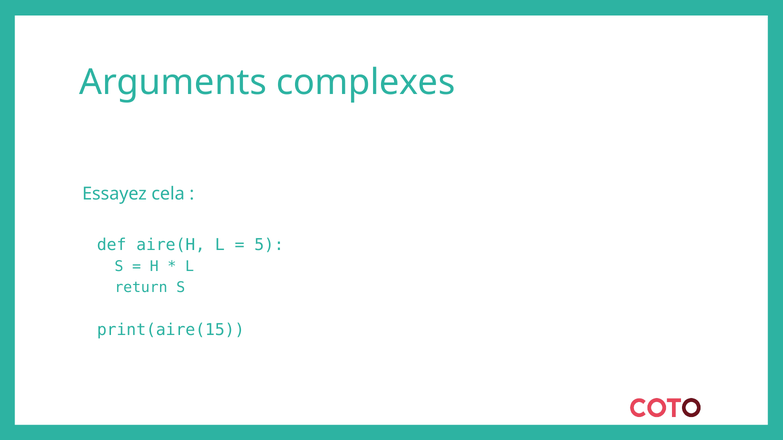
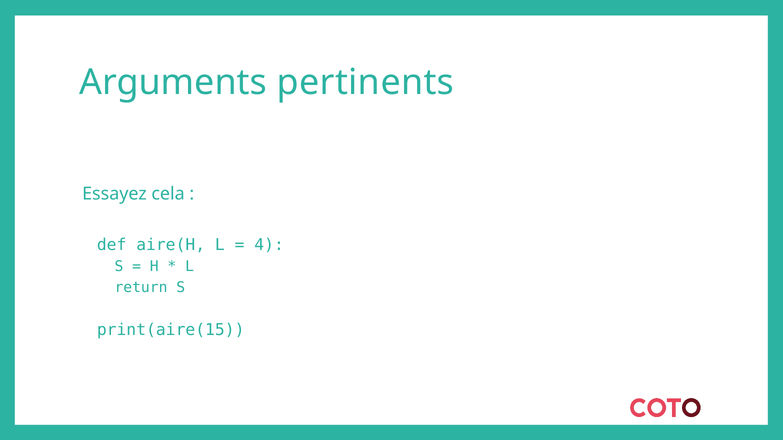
complexes: complexes -> pertinents
5: 5 -> 4
